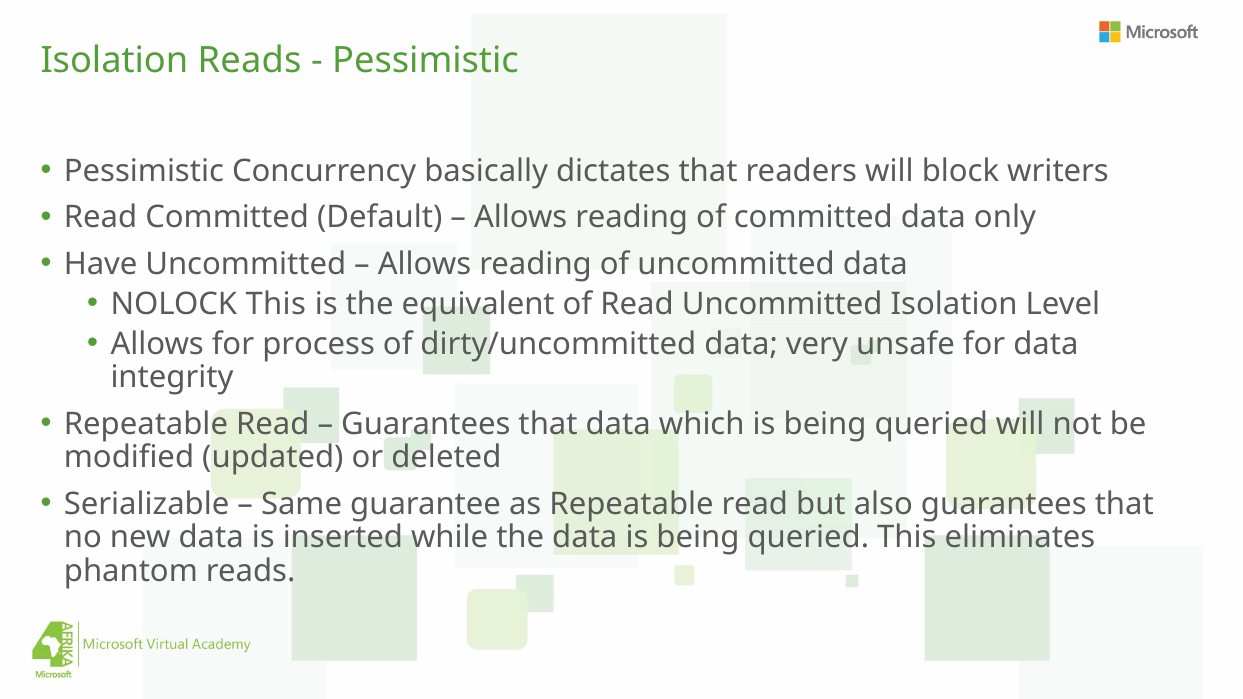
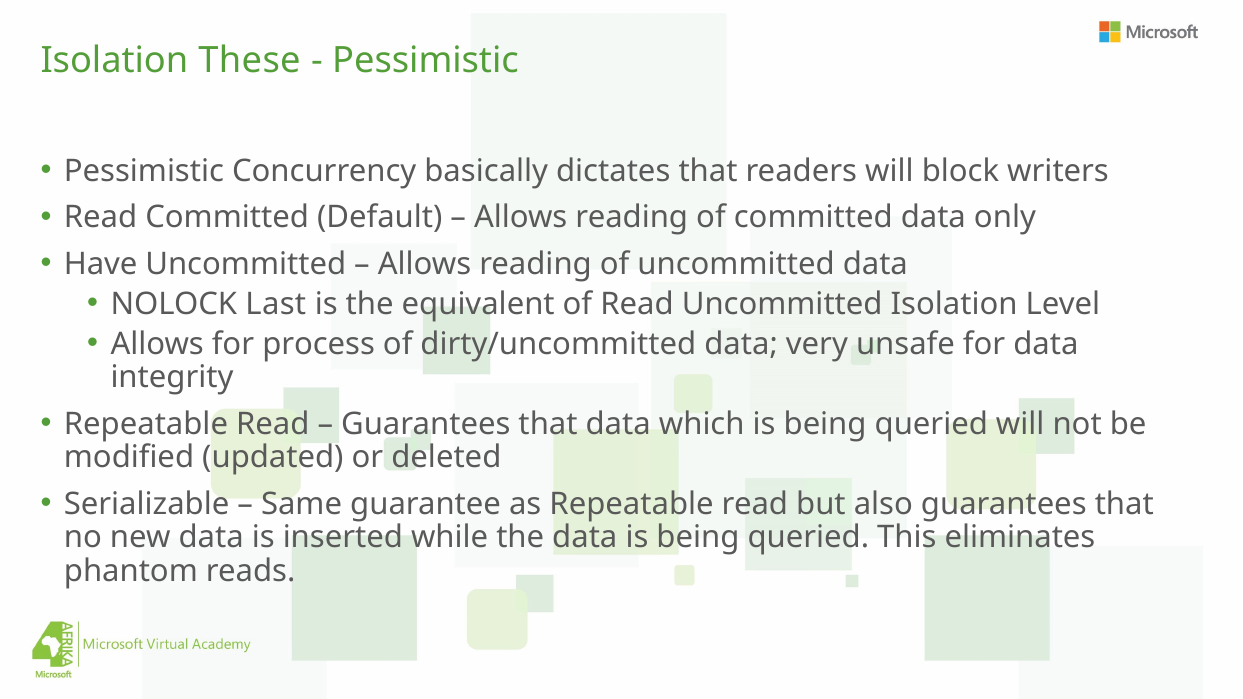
Isolation Reads: Reads -> These
NOLOCK This: This -> Last
